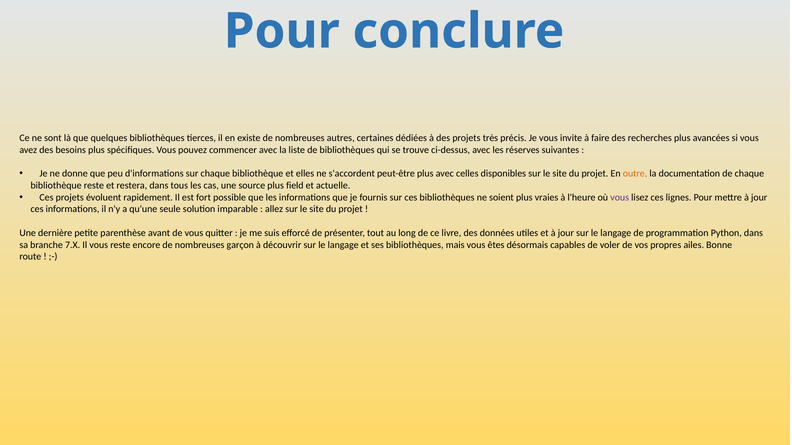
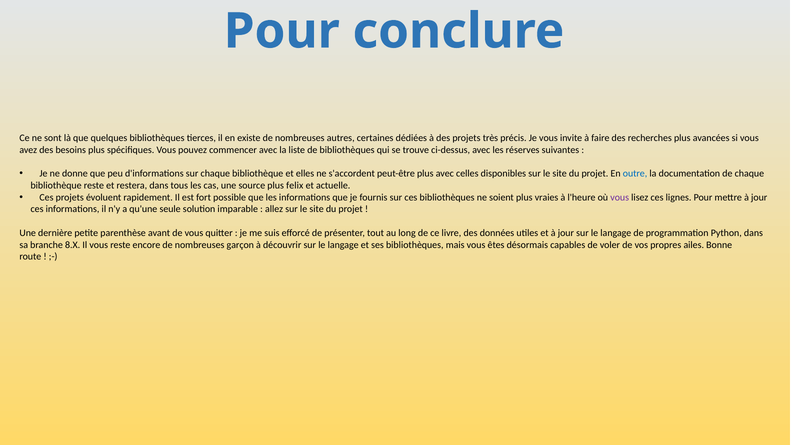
outre colour: orange -> blue
field: field -> felix
7.X: 7.X -> 8.X
